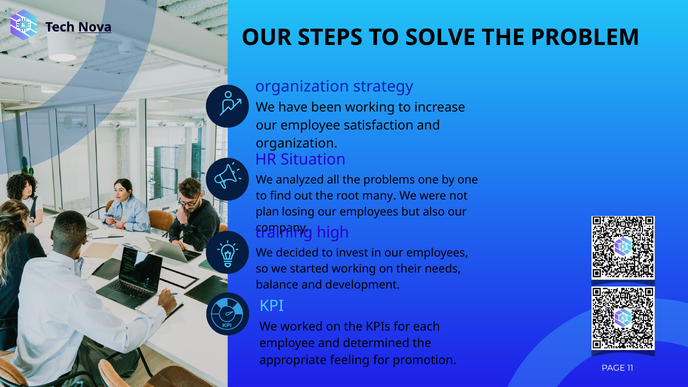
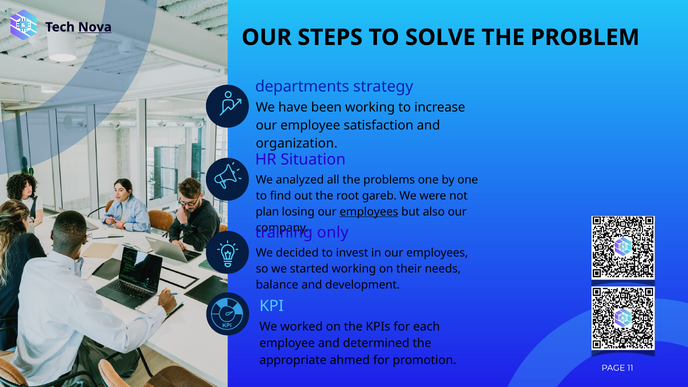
organization at (302, 86): organization -> departments
many: many -> gareb
employees at (369, 212) underline: none -> present
high: high -> only
feeling: feeling -> ahmed
